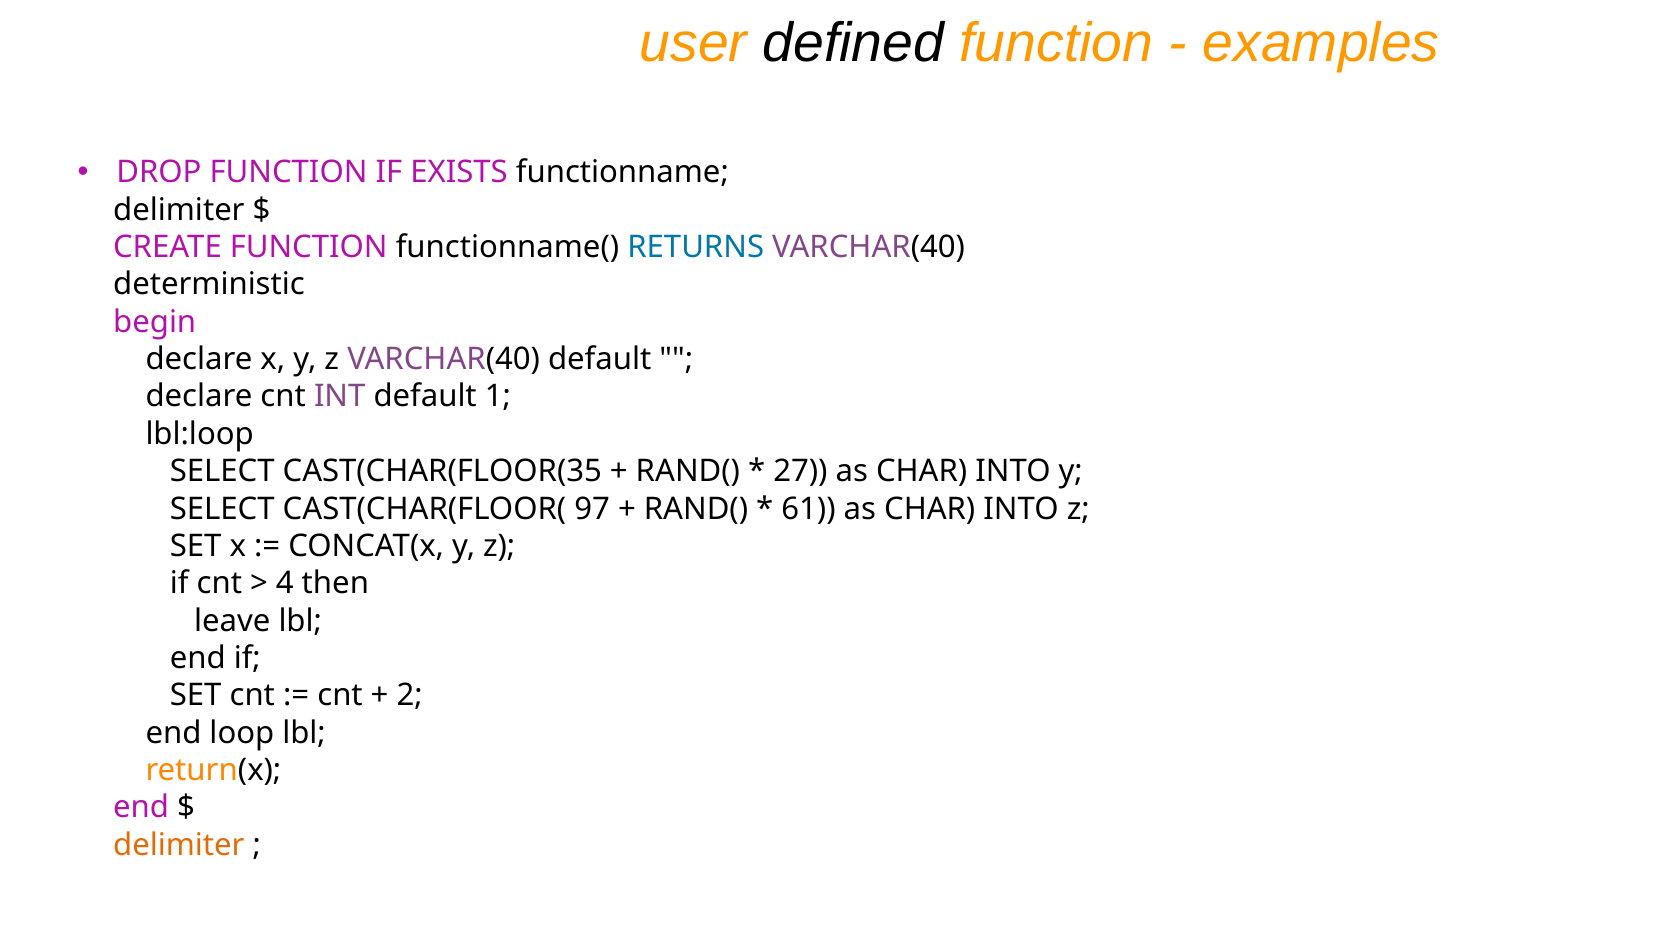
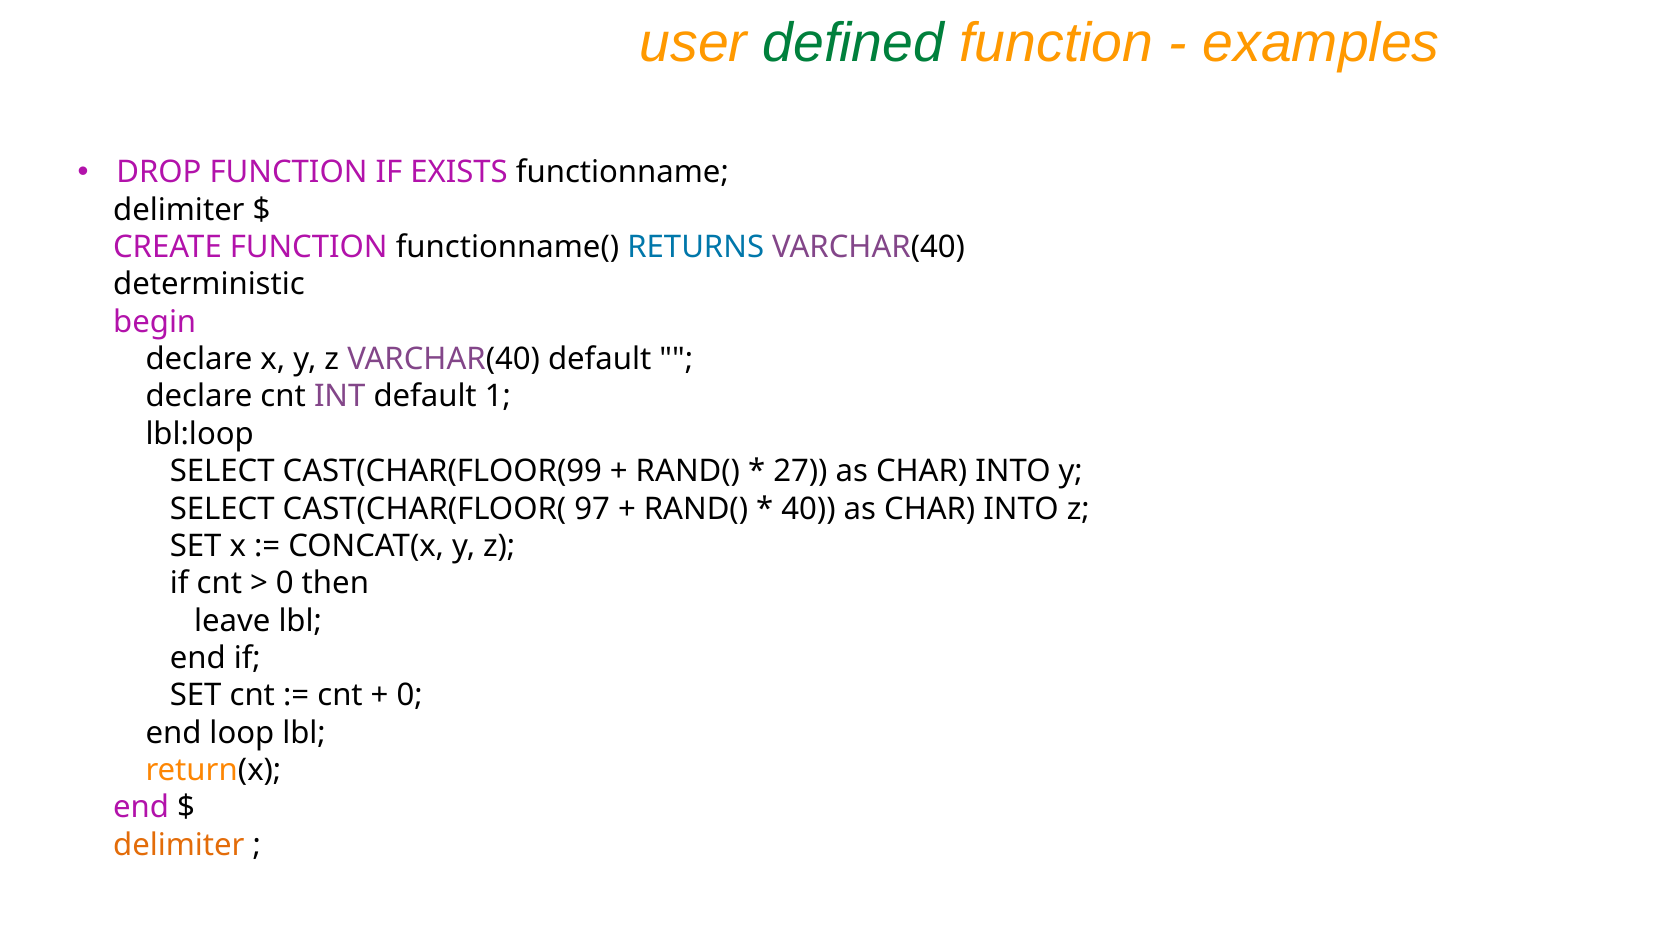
defined colour: black -> green
CAST(CHAR(FLOOR(35: CAST(CHAR(FLOOR(35 -> CAST(CHAR(FLOOR(99
61: 61 -> 40
4 at (285, 583): 4 -> 0
2 at (410, 695): 2 -> 0
